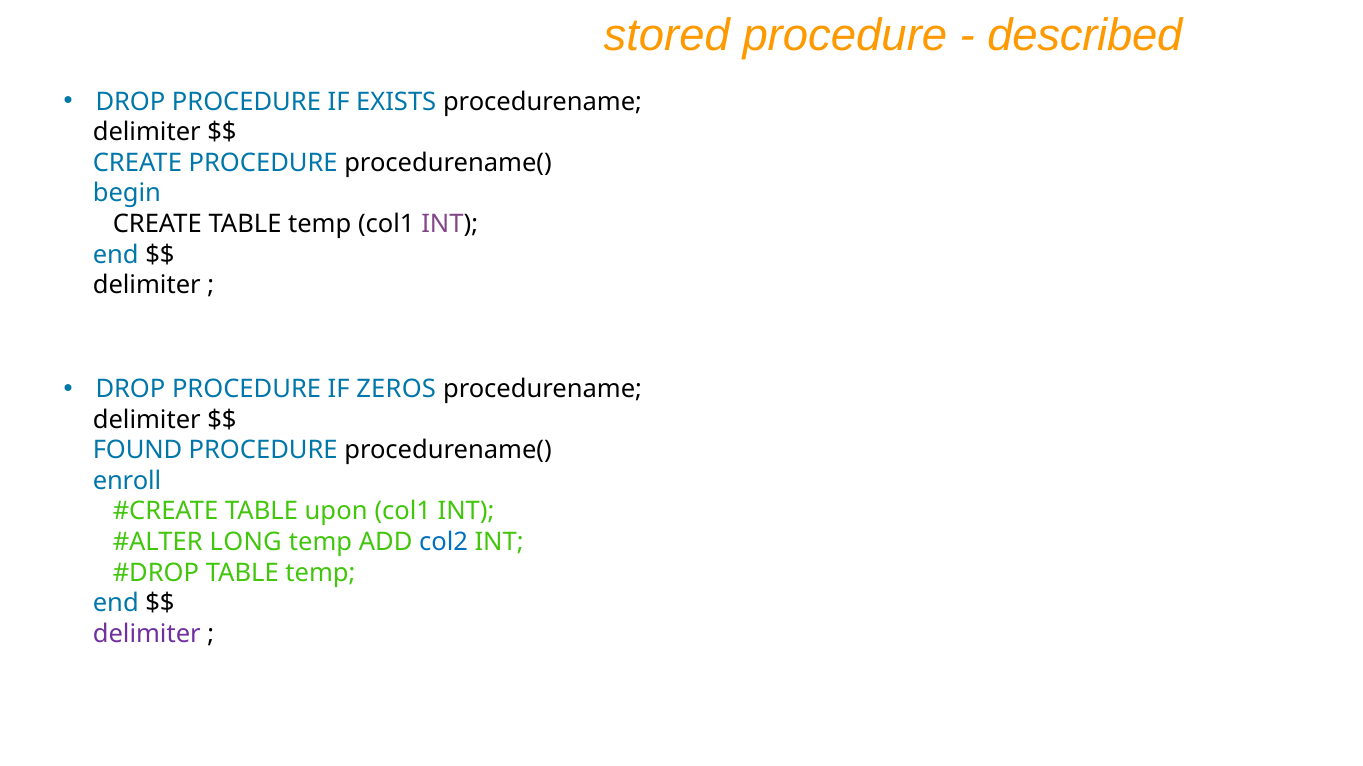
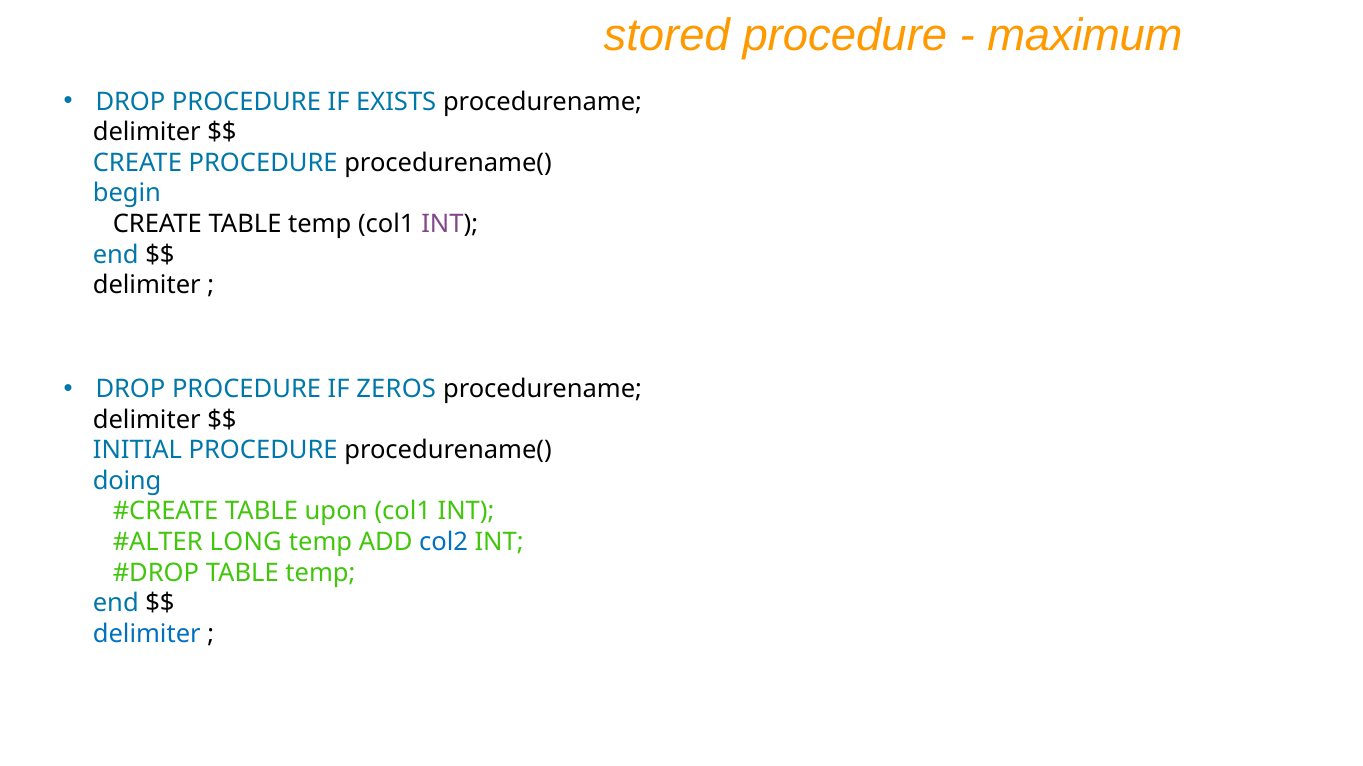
described: described -> maximum
FOUND: FOUND -> INITIAL
enroll: enroll -> doing
delimiter at (147, 635) colour: purple -> blue
